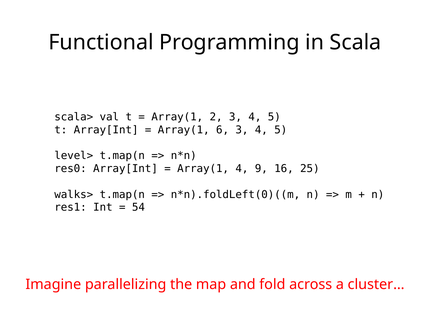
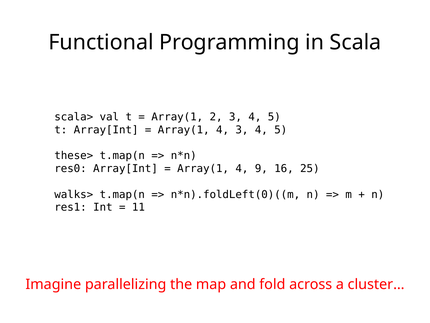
6 at (223, 130): 6 -> 4
level>: level> -> these>
54: 54 -> 11
